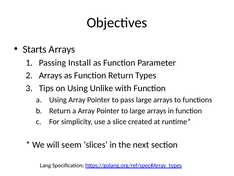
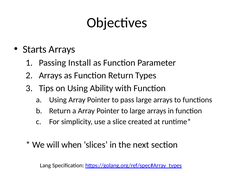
Unlike: Unlike -> Ability
seem: seem -> when
